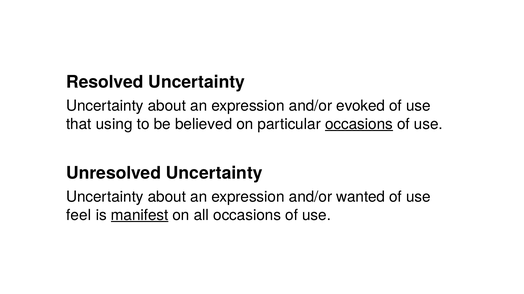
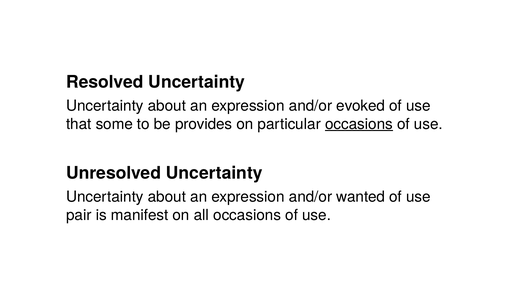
using: using -> some
believed: believed -> provides
feel: feel -> pair
manifest underline: present -> none
